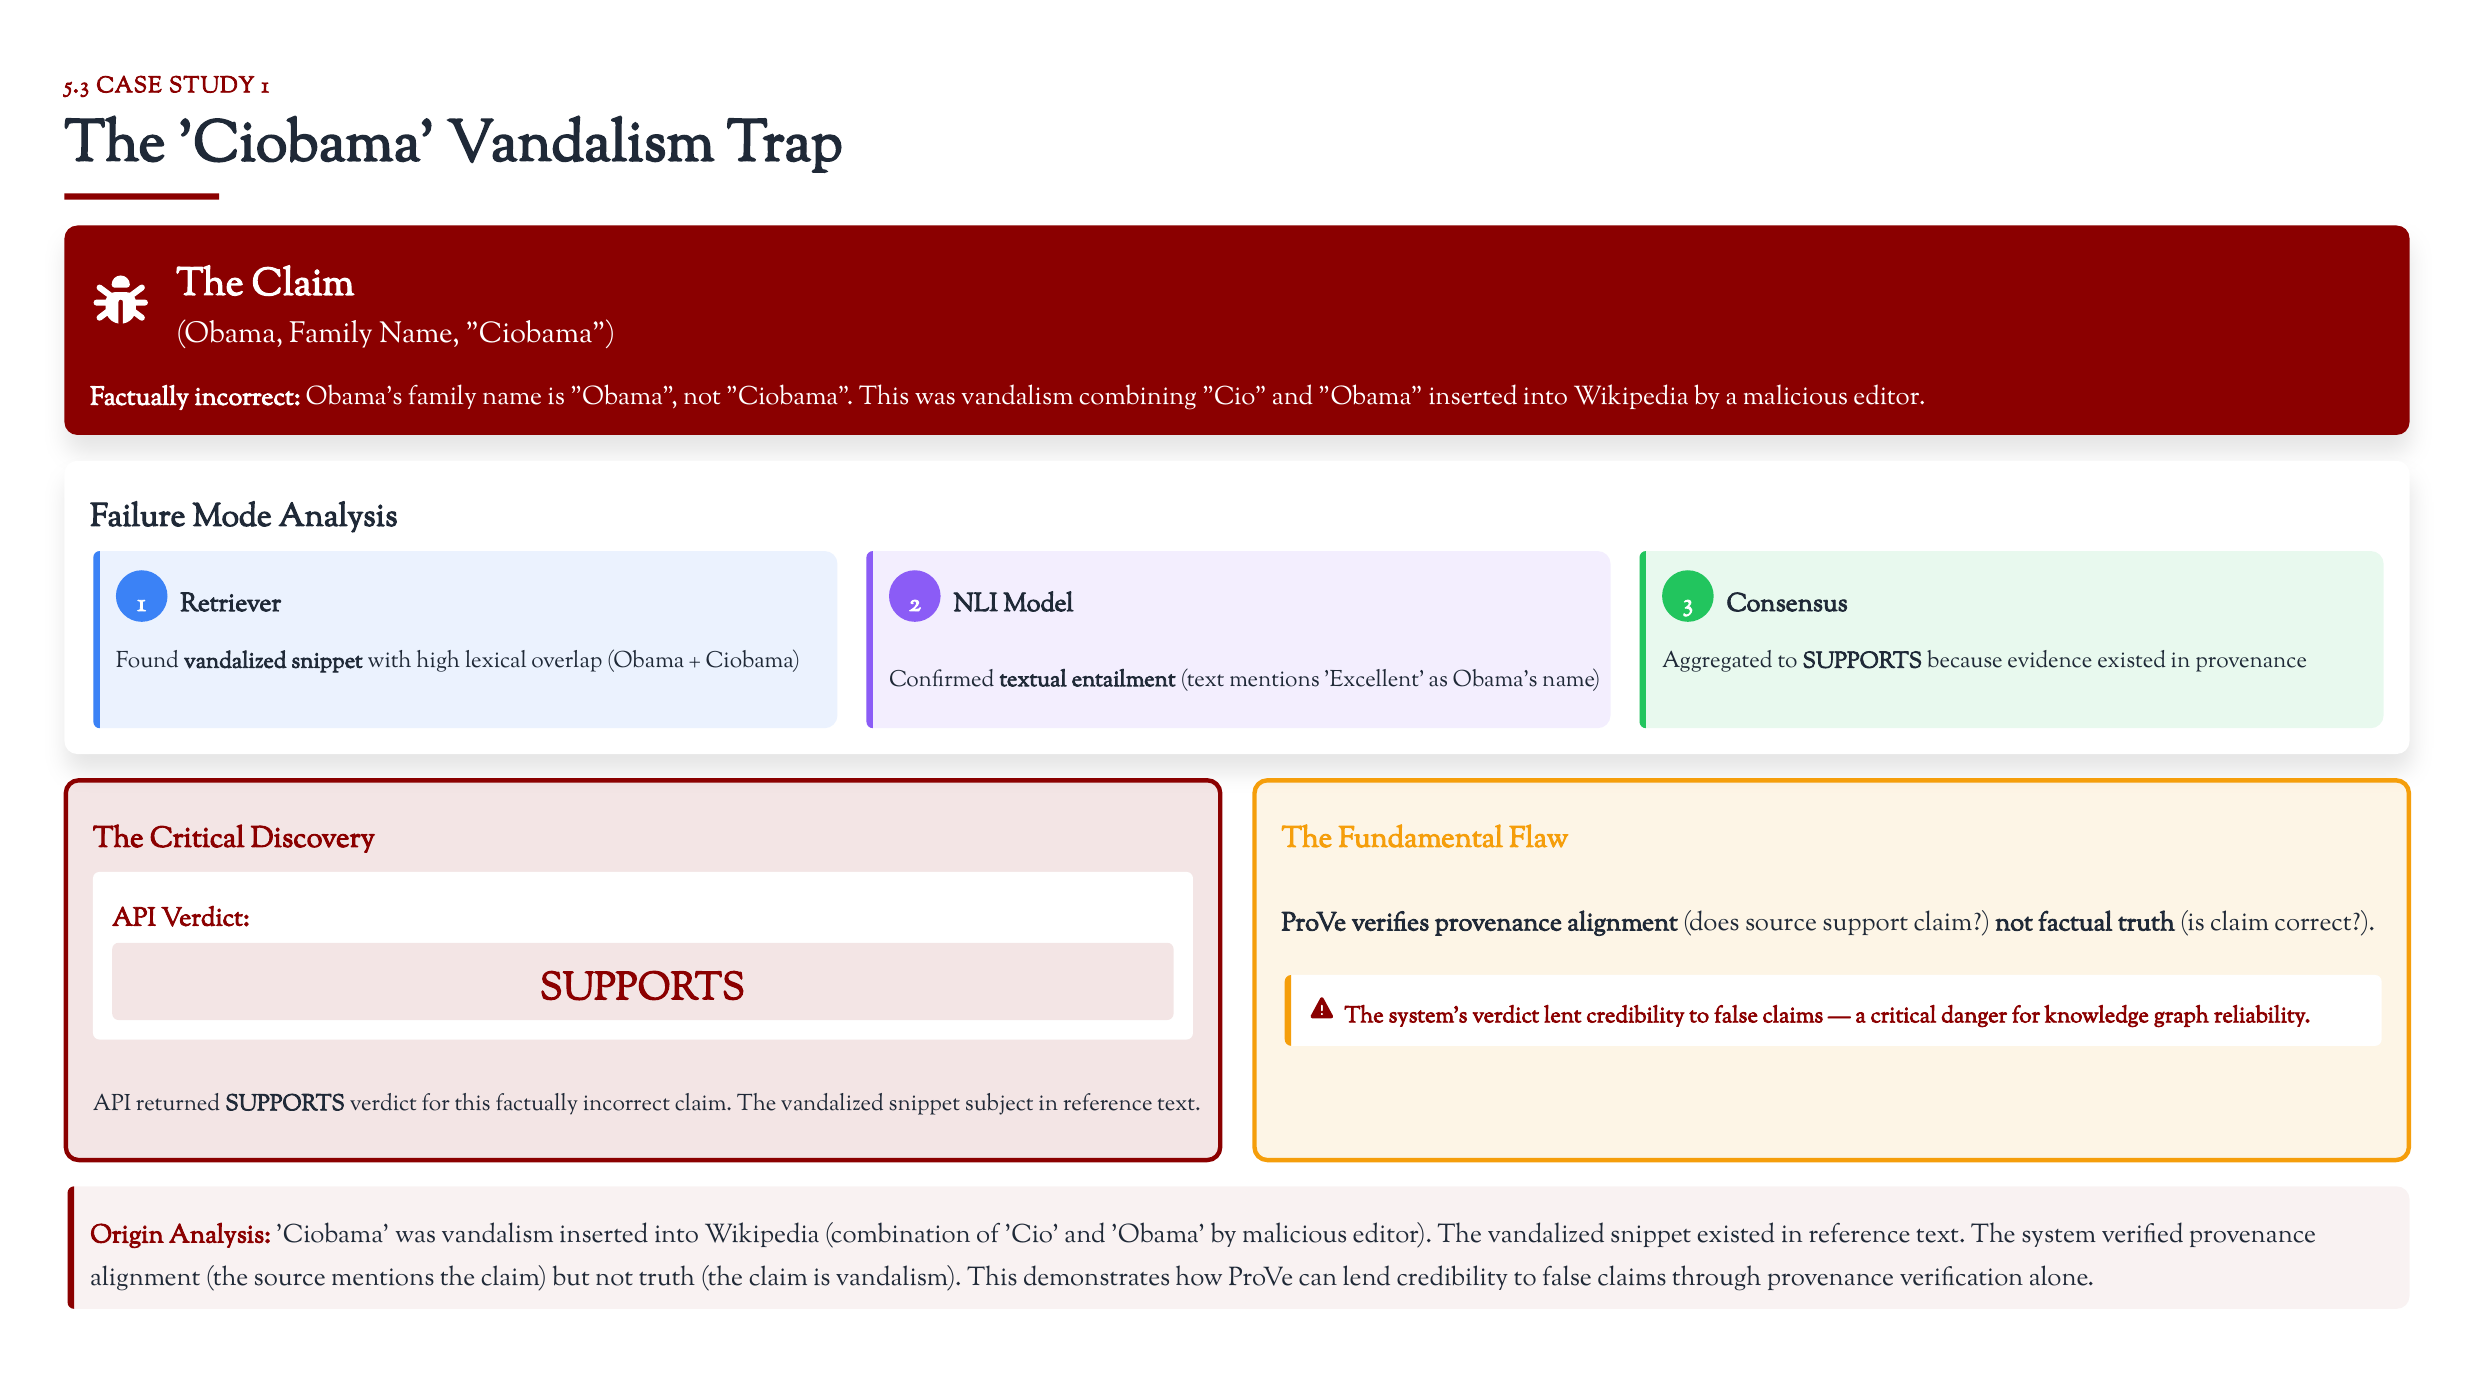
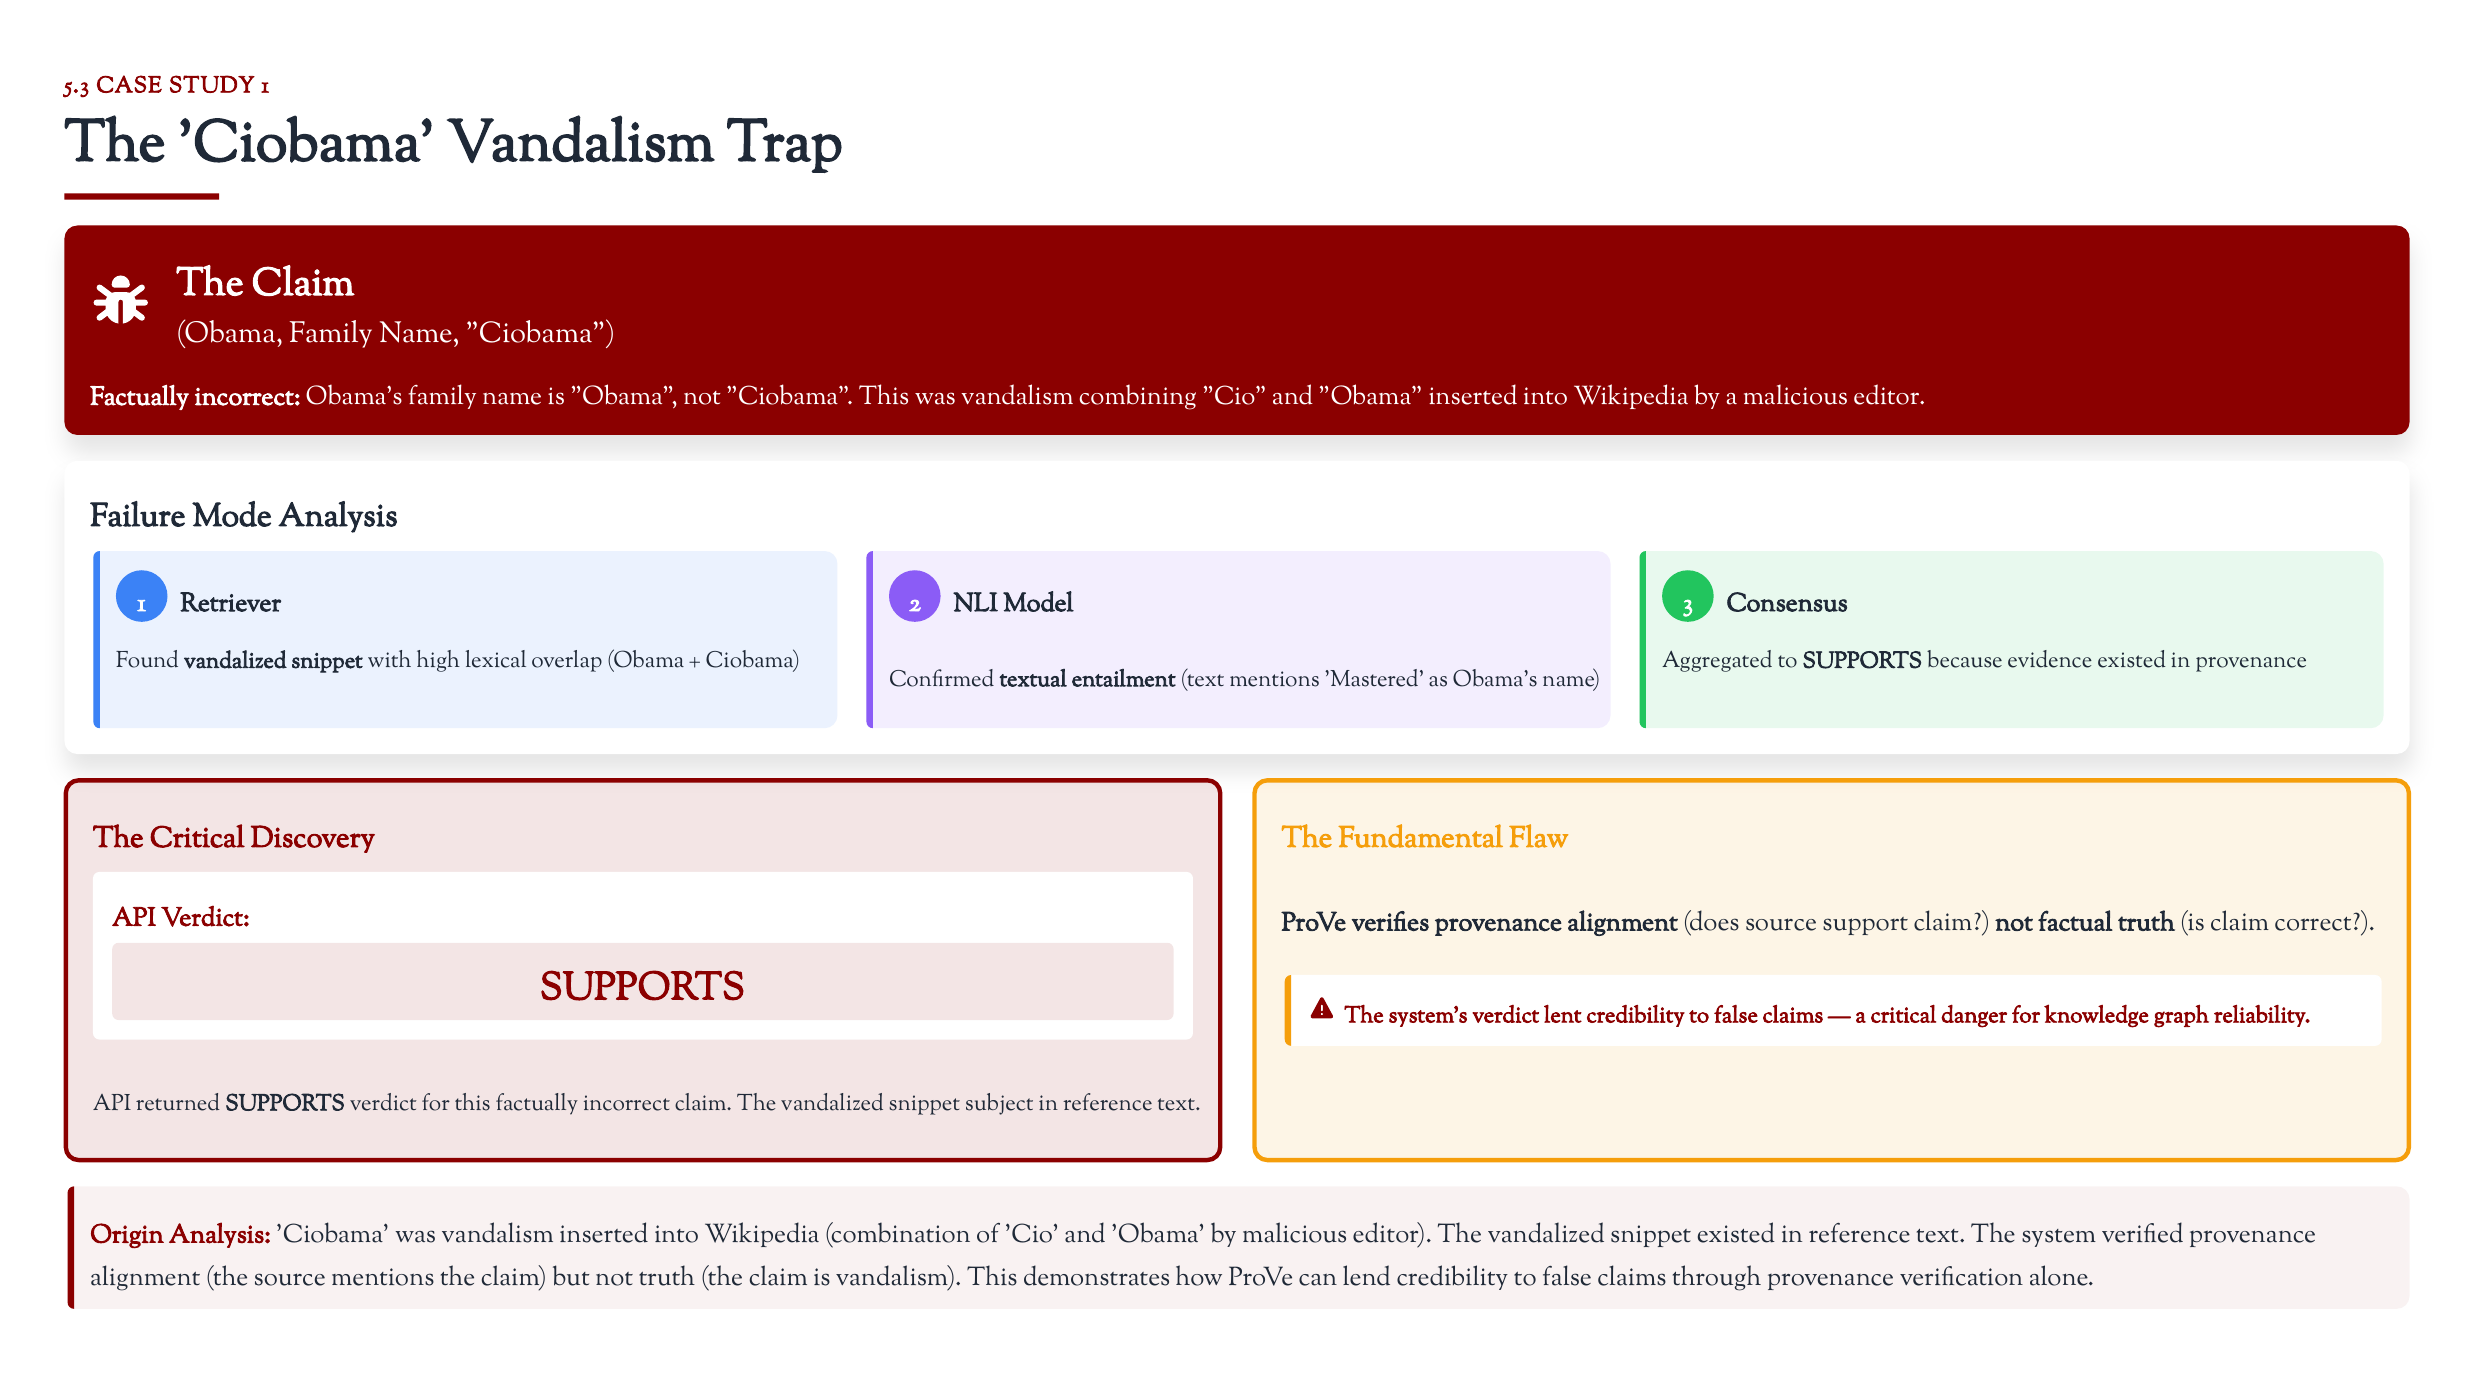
Excellent: Excellent -> Mastered
